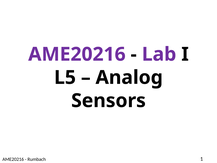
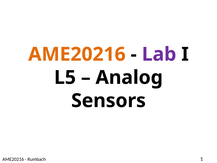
AME20216 at (77, 54) colour: purple -> orange
